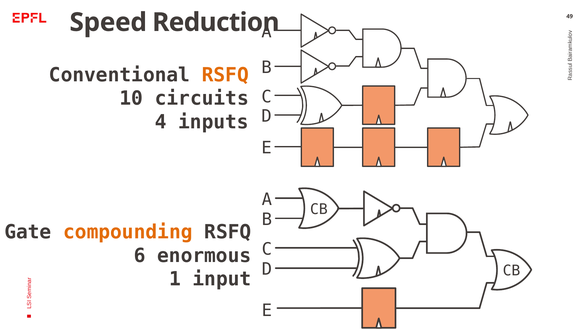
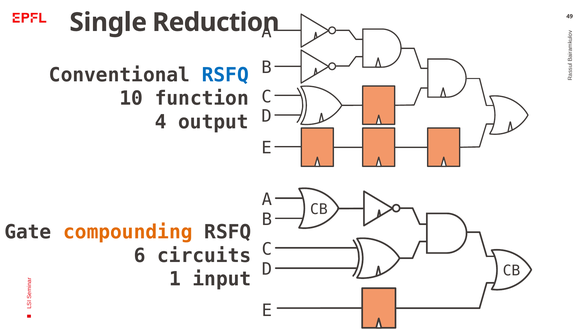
Speed: Speed -> Single
RSFQ at (225, 75) colour: orange -> blue
circuits: circuits -> function
inputs: inputs -> output
enormous: enormous -> circuits
